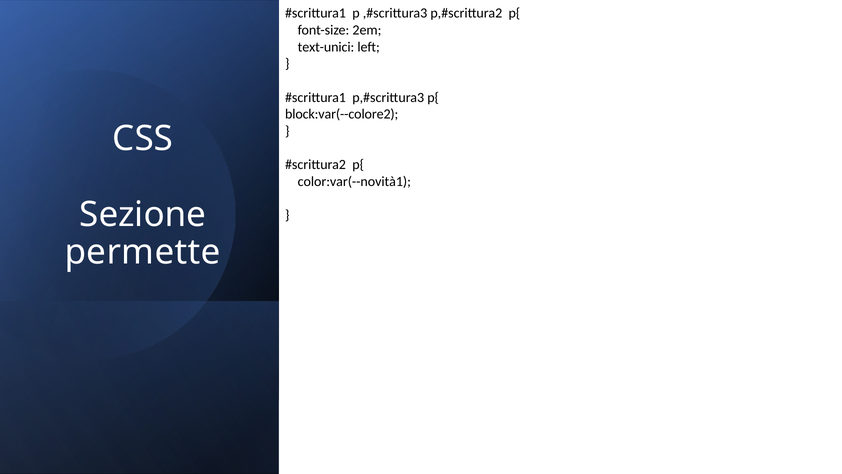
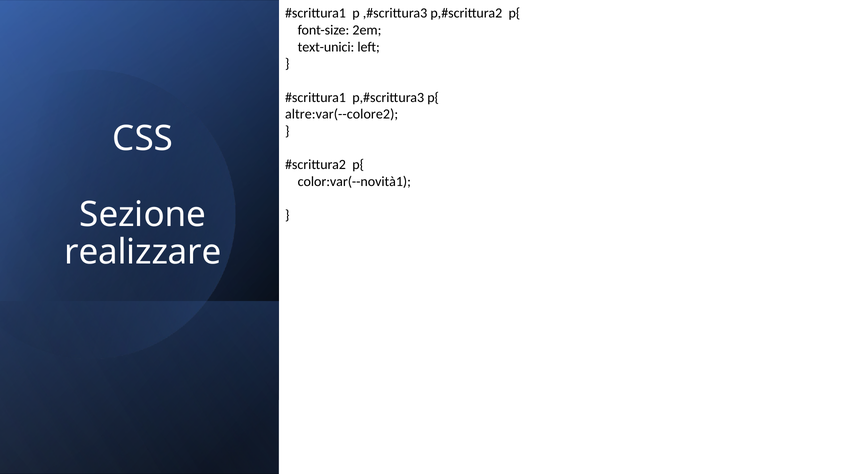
block:var(--colore2: block:var(--colore2 -> altre:var(--colore2
permette: permette -> realizzare
